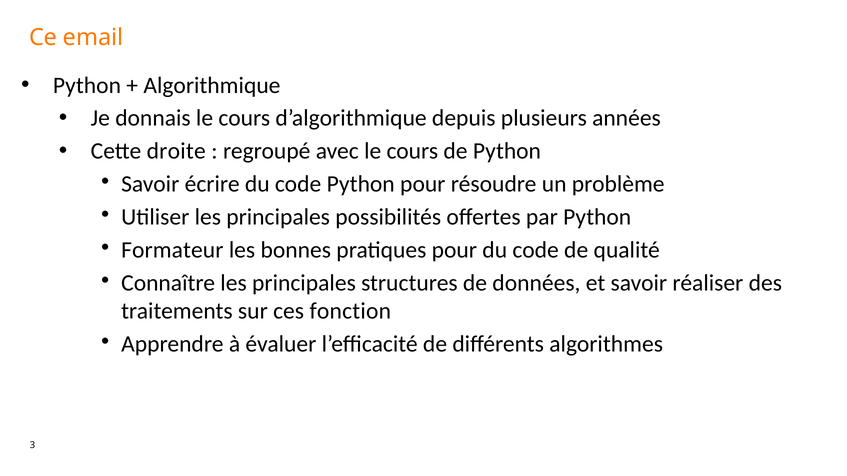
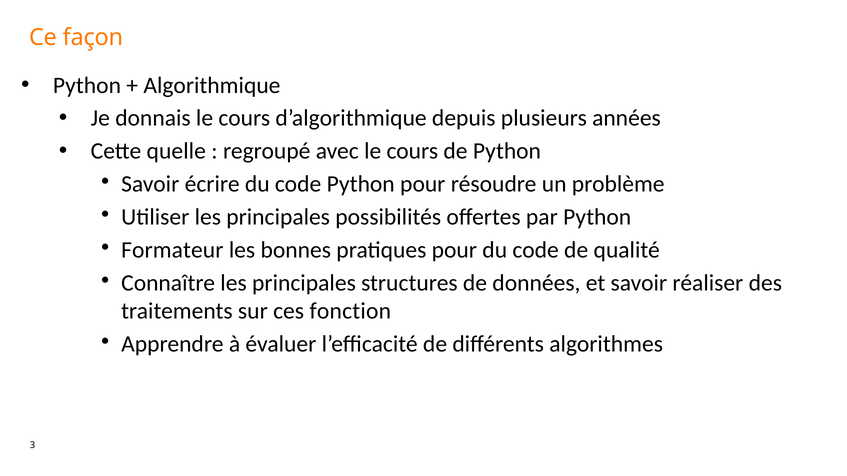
email: email -> façon
droite: droite -> quelle
